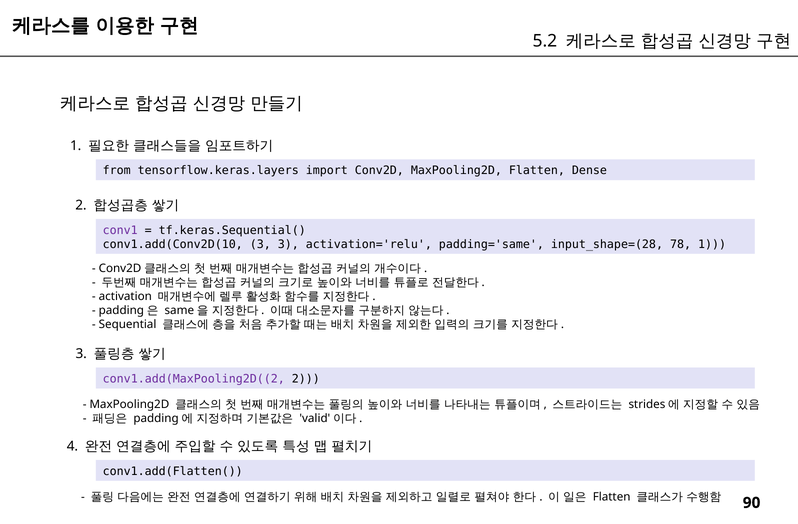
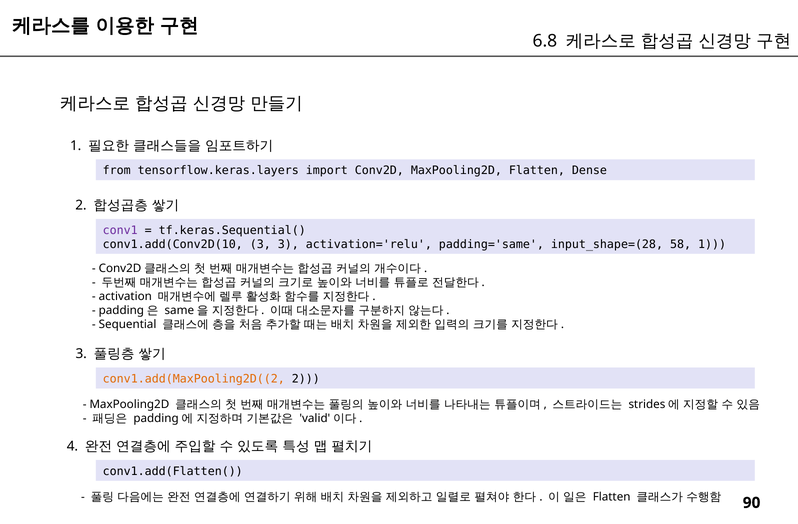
5.2: 5.2 -> 6.8
78: 78 -> 58
conv1.add(MaxPooling2D((2 colour: purple -> orange
